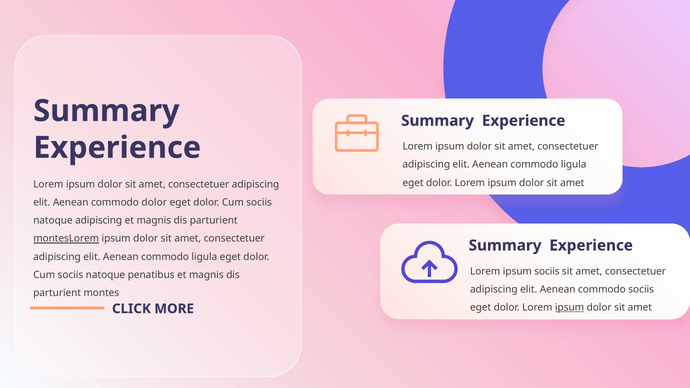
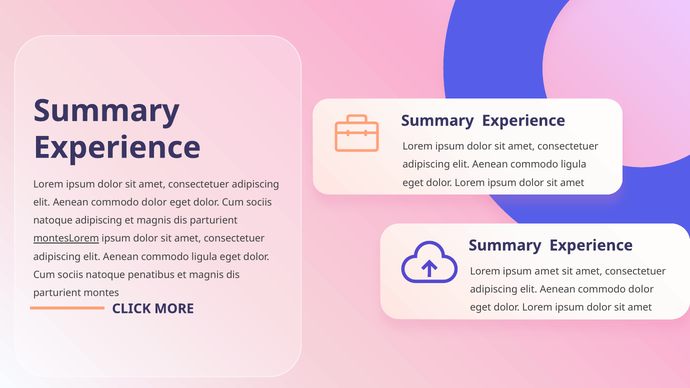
ipsum sociis: sociis -> amet
sociis at (641, 290): sociis -> dolor
ipsum at (570, 308) underline: present -> none
